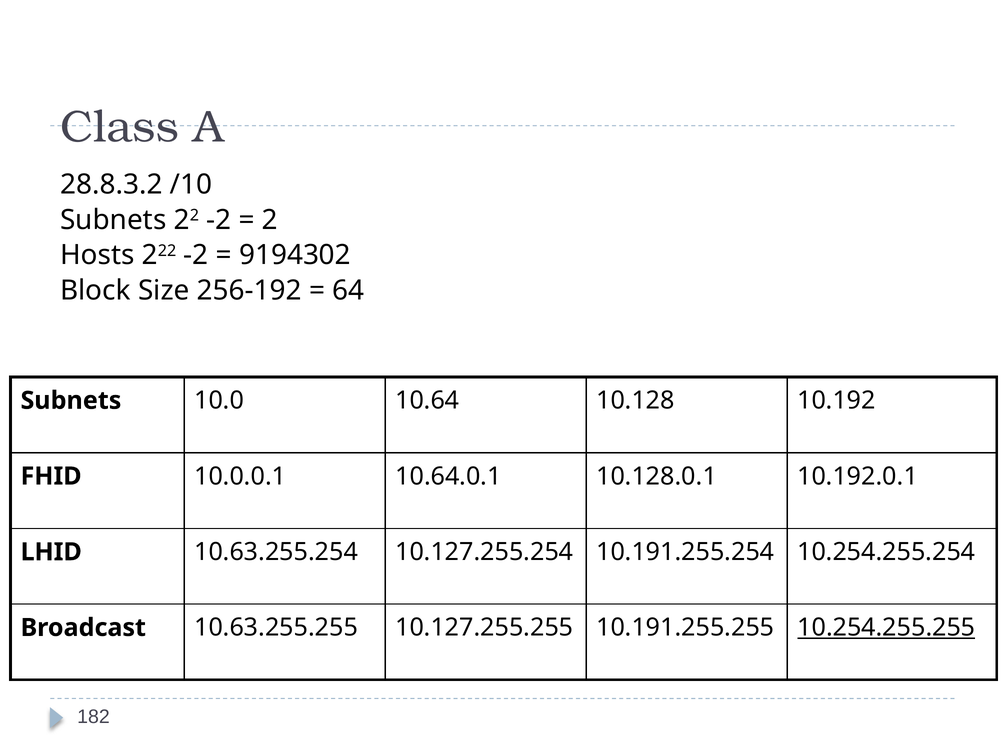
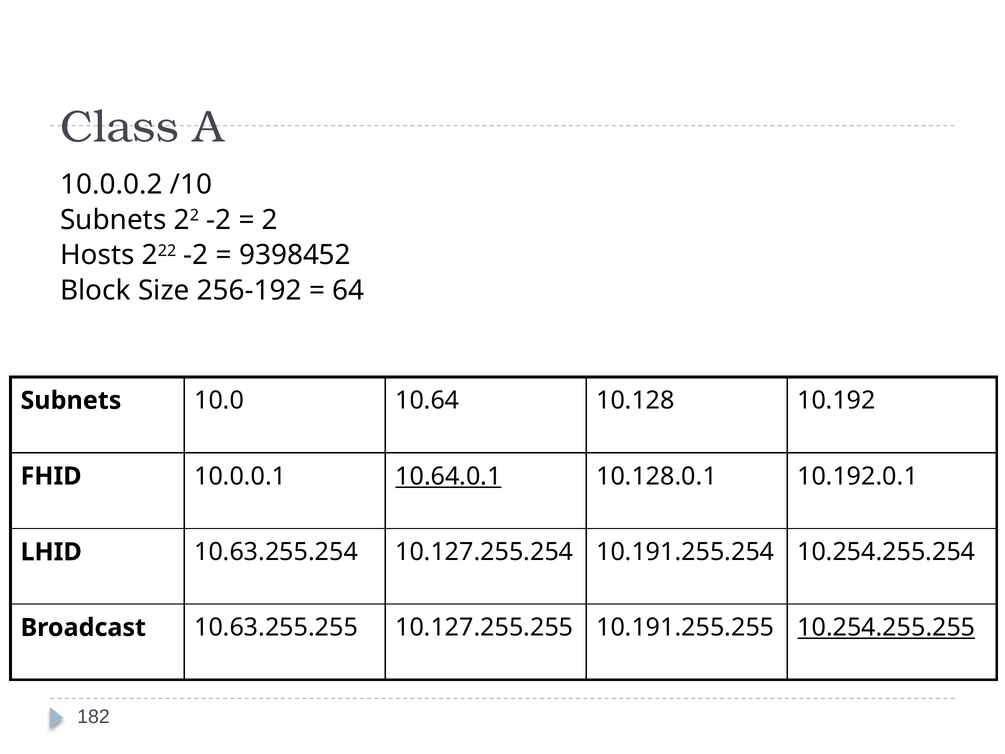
28.8.3.2: 28.8.3.2 -> 10.0.0.2
9194302: 9194302 -> 9398452
10.64.0.1 underline: none -> present
